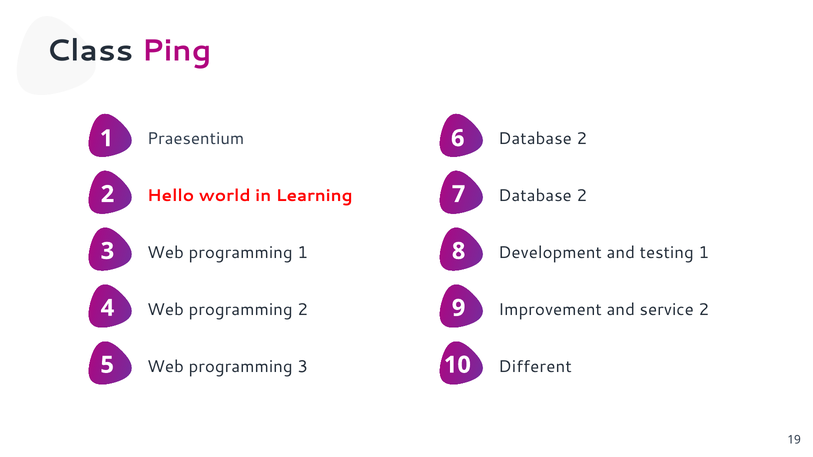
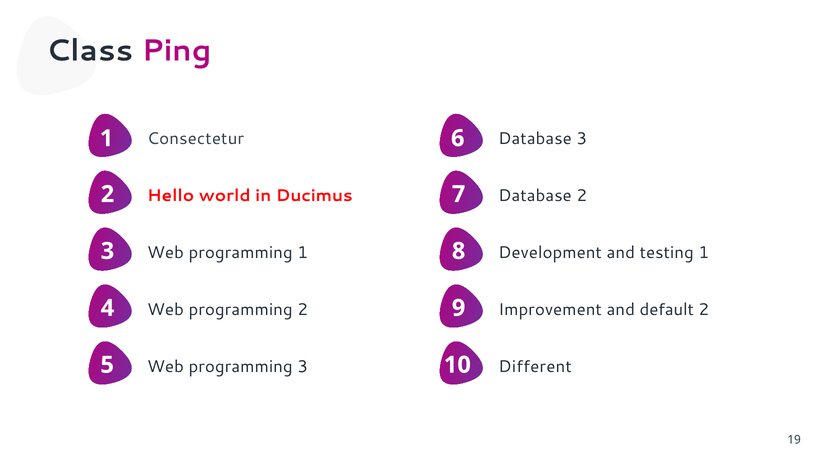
6 Database 2: 2 -> 3
Praesentium: Praesentium -> Consectetur
Learning: Learning -> Ducimus
service: service -> default
